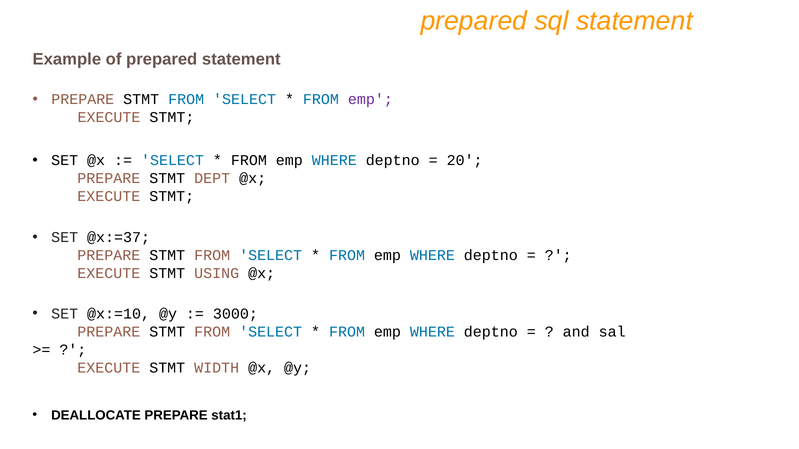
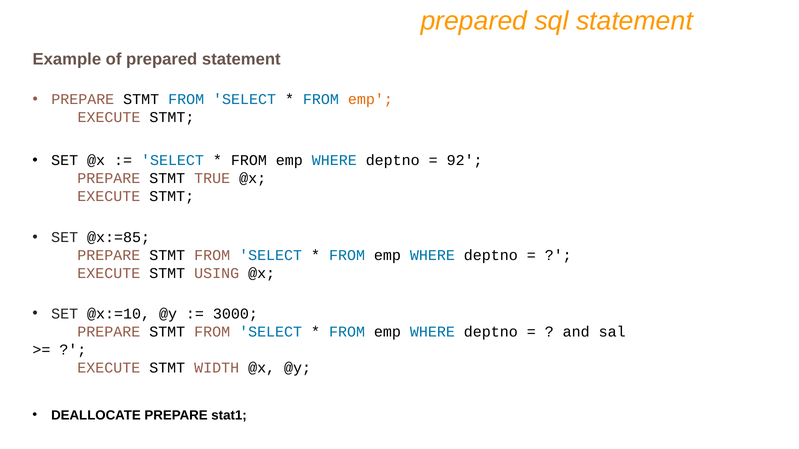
emp at (370, 99) colour: purple -> orange
20: 20 -> 92
DEPT: DEPT -> TRUE
@x:=37: @x:=37 -> @x:=85
